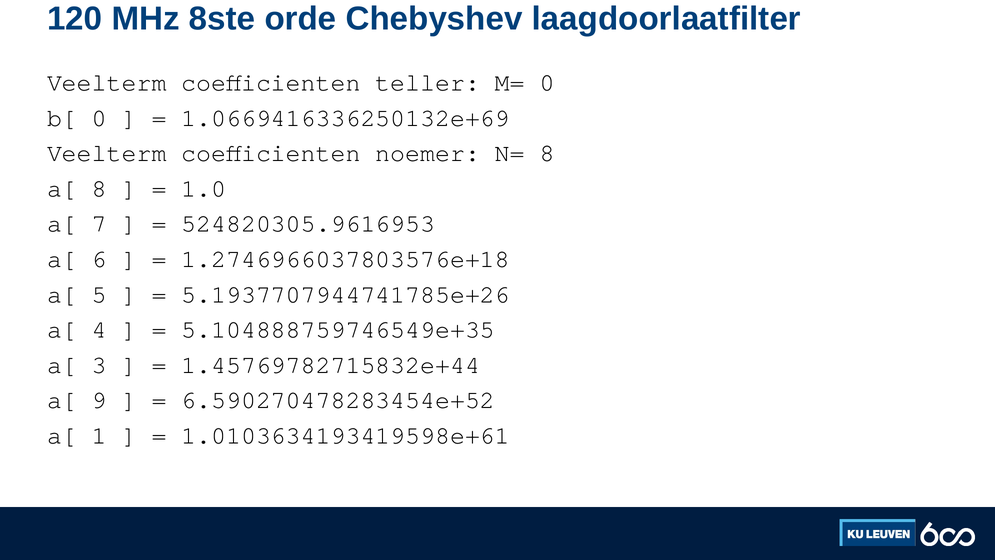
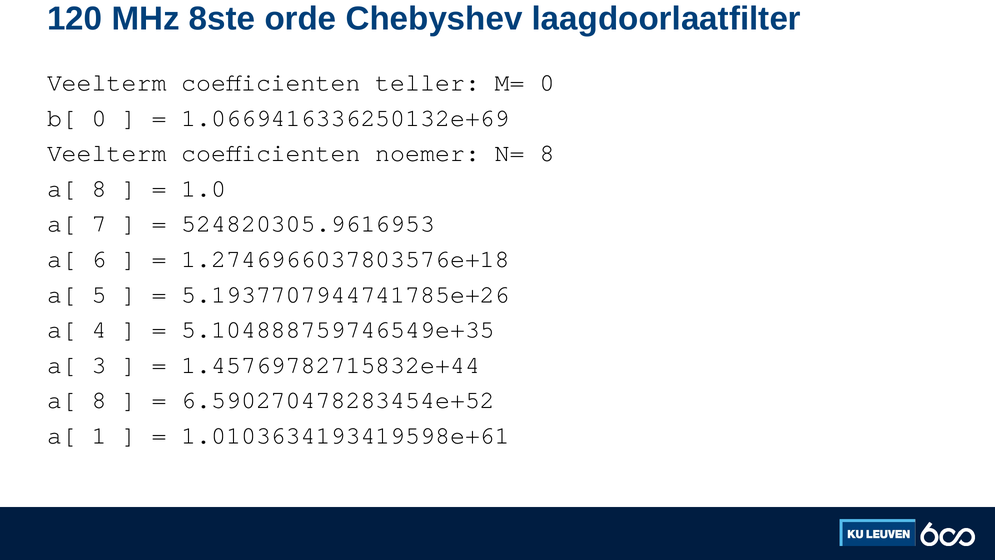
9 at (99, 400): 9 -> 8
